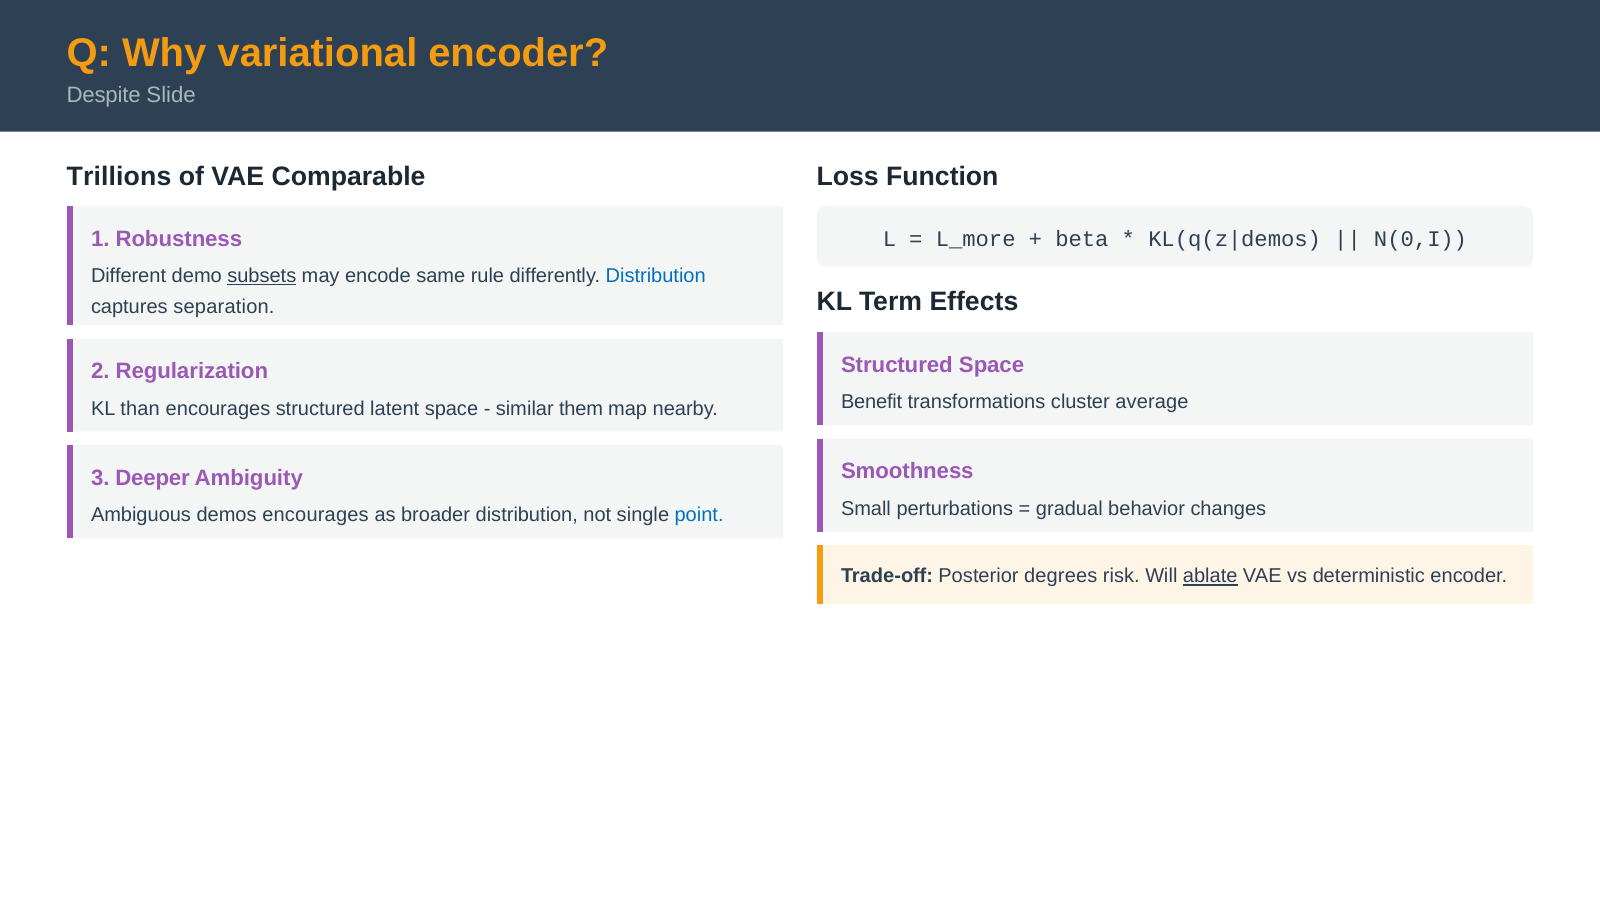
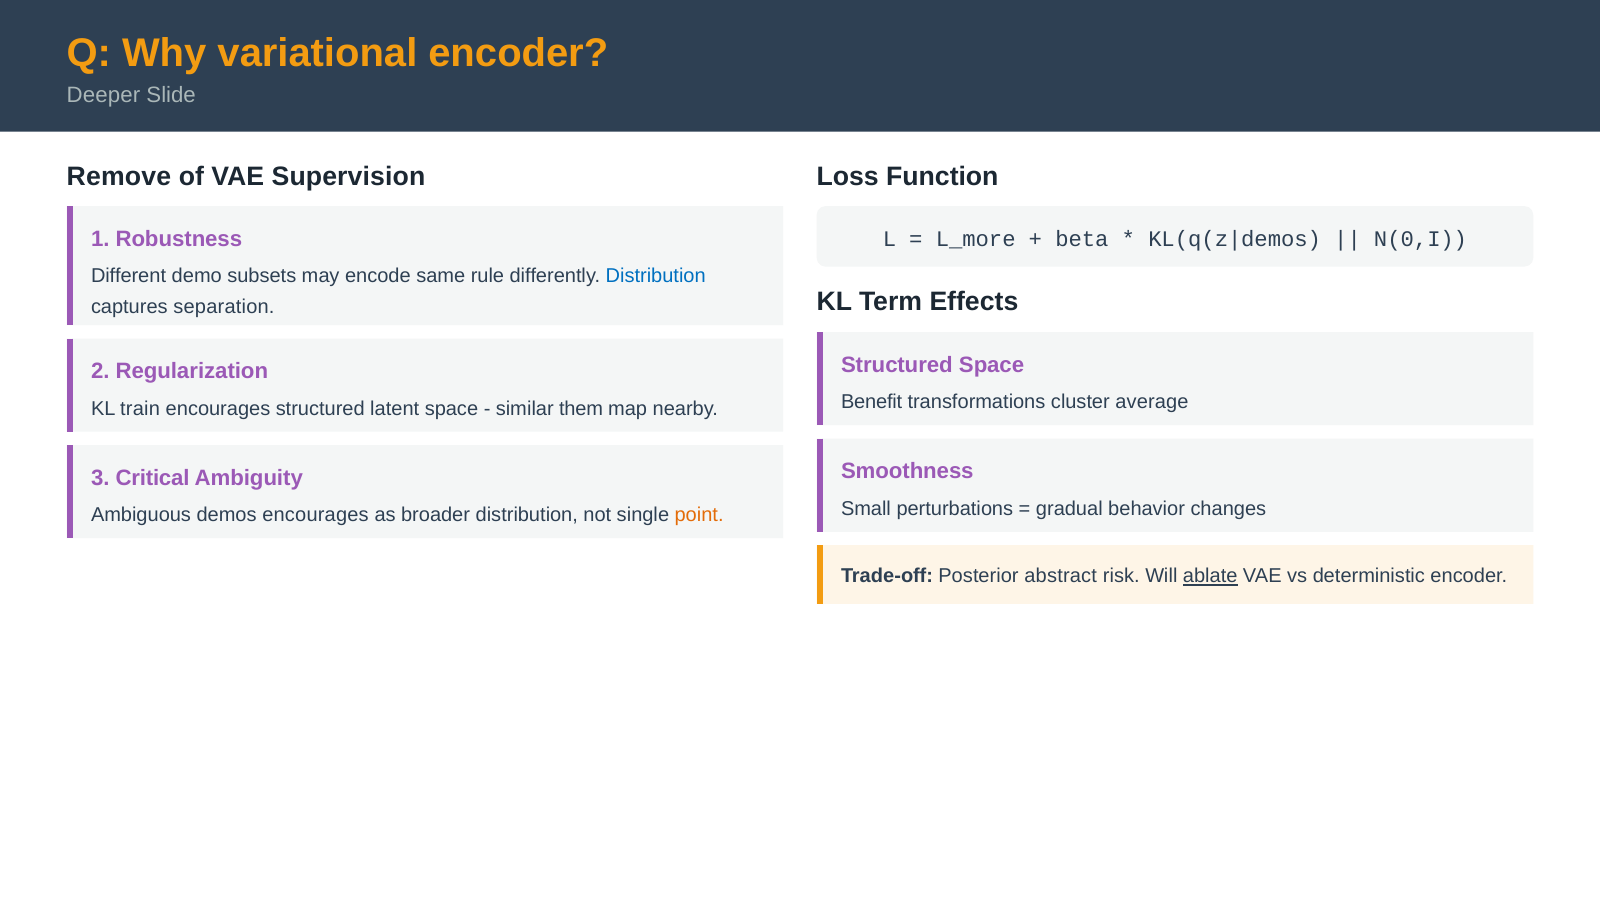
Despite: Despite -> Deeper
Trillions: Trillions -> Remove
Comparable: Comparable -> Supervision
subsets underline: present -> none
than: than -> train
Deeper: Deeper -> Critical
point colour: blue -> orange
degrees: degrees -> abstract
